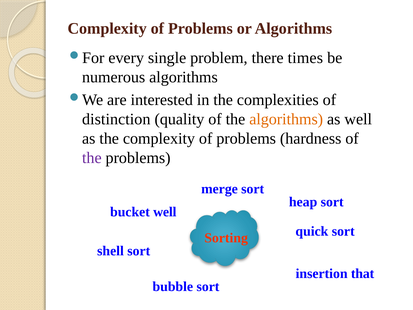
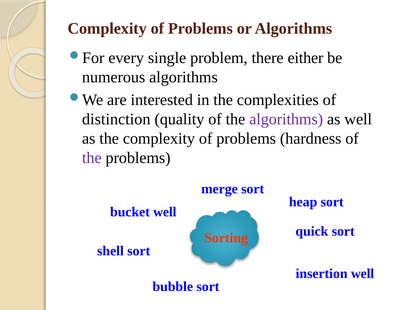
times: times -> either
algorithms at (286, 119) colour: orange -> purple
insertion that: that -> well
